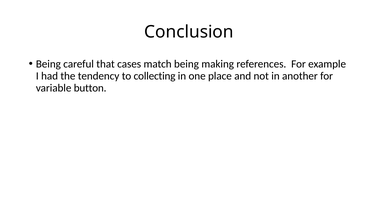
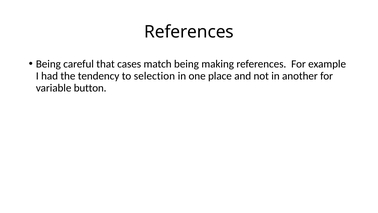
Conclusion at (189, 32): Conclusion -> References
collecting: collecting -> selection
